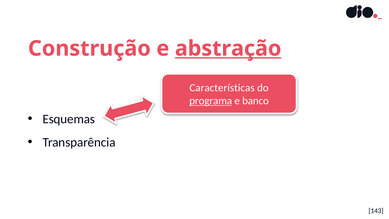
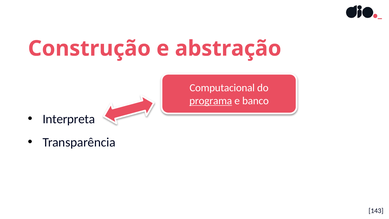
abstração underline: present -> none
Características: Características -> Computacional
Esquemas: Esquemas -> Interpreta
